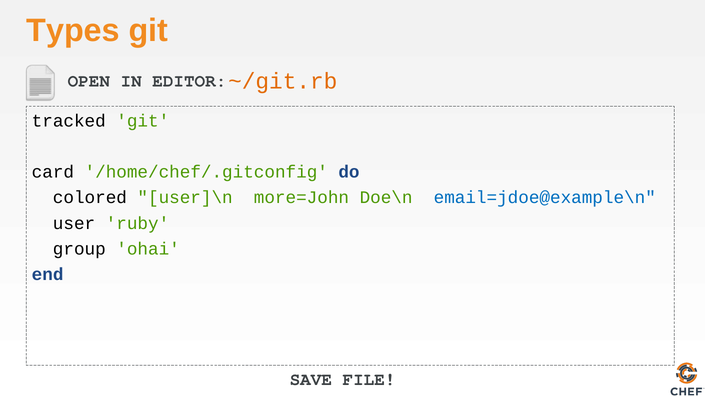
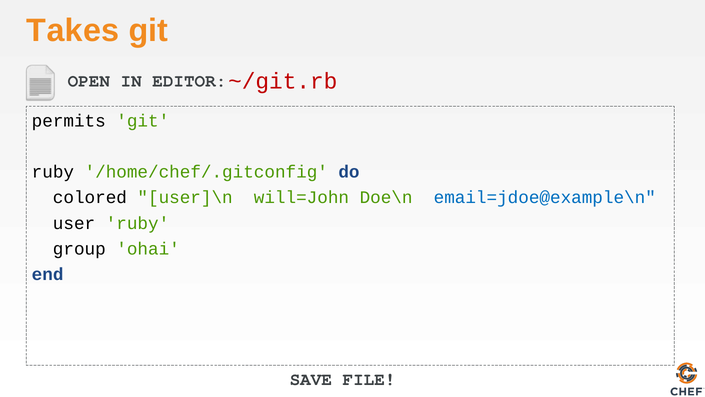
Types: Types -> Takes
~/git.rb colour: orange -> red
tracked: tracked -> permits
card at (53, 172): card -> ruby
more=John: more=John -> will=John
